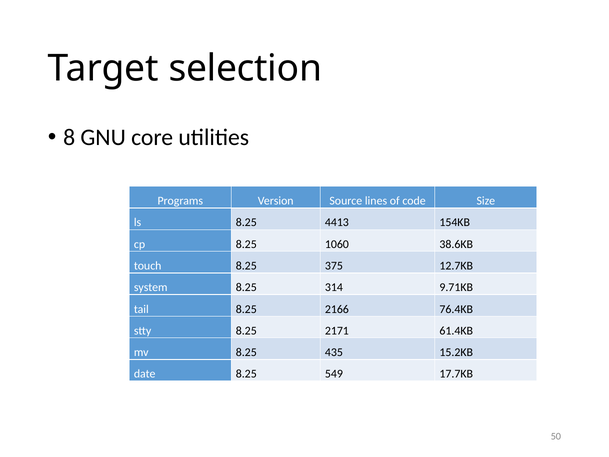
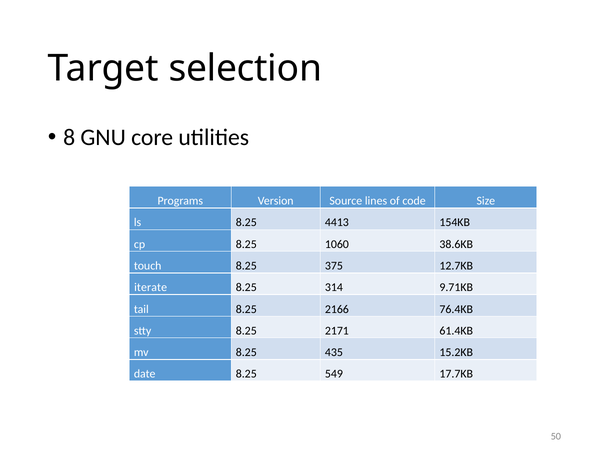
system: system -> iterate
